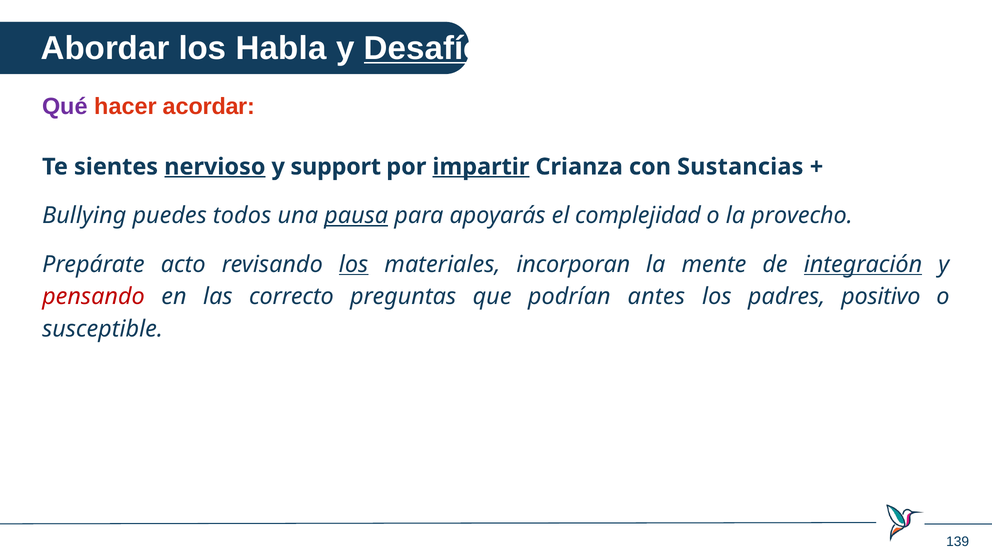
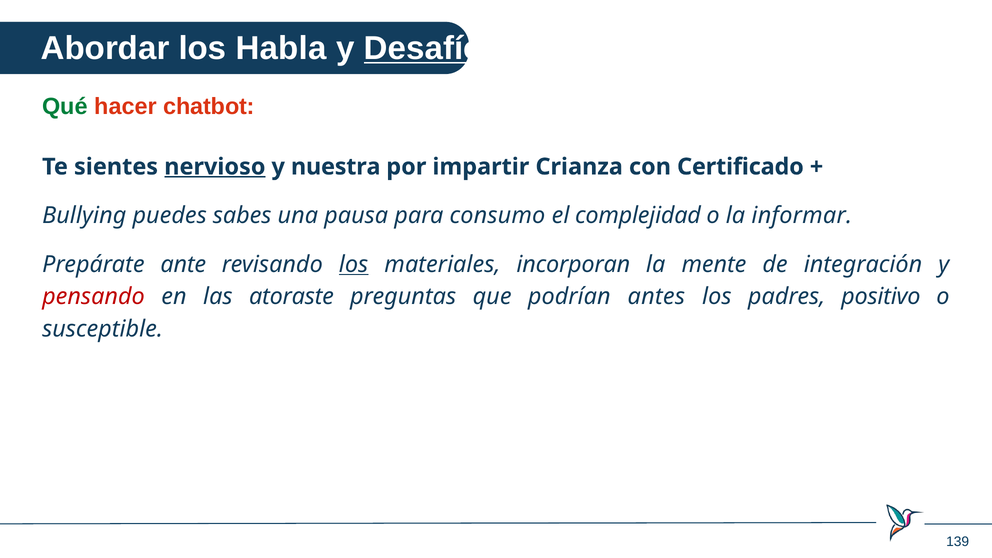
Qué colour: purple -> green
acordar: acordar -> chatbot
support: support -> nuestra
impartir underline: present -> none
Sustancias: Sustancias -> Certificado
todos: todos -> sabes
pausa underline: present -> none
apoyarás: apoyarás -> consumo
provecho: provecho -> informar
acto: acto -> ante
integración underline: present -> none
correcto: correcto -> atoraste
